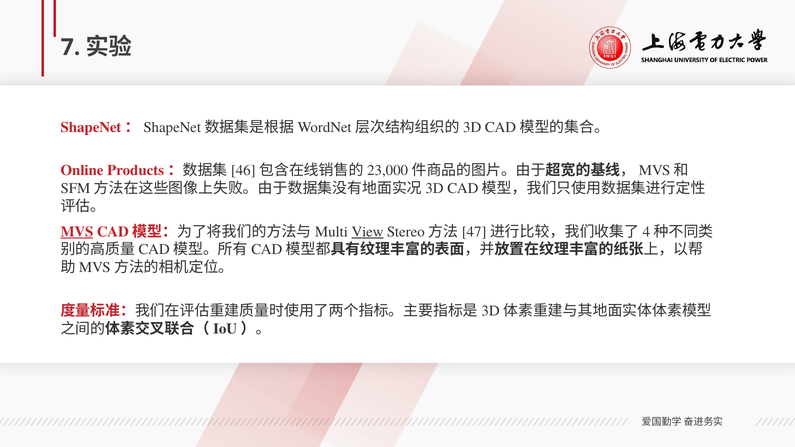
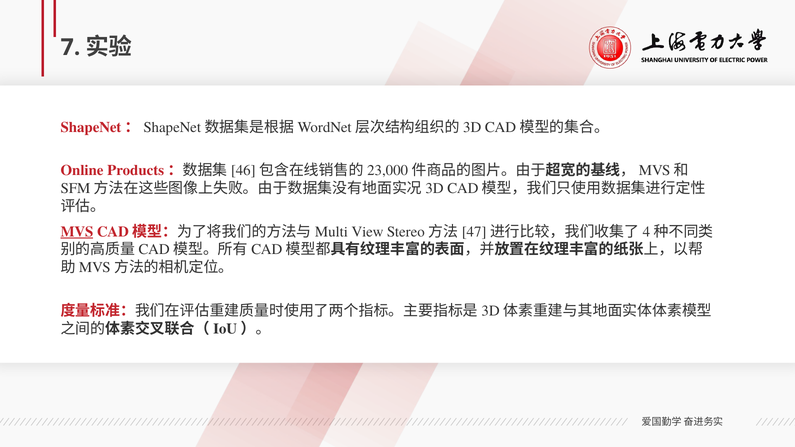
View underline: present -> none
